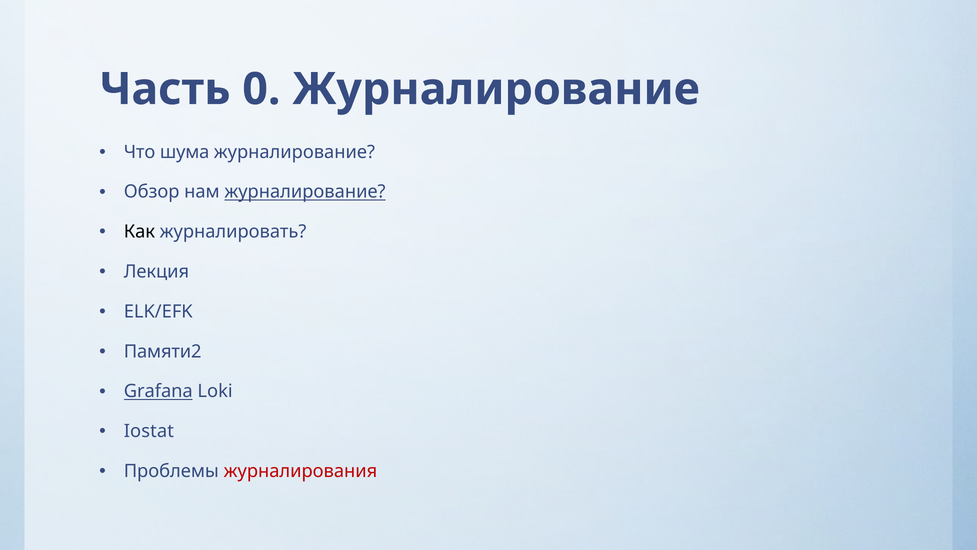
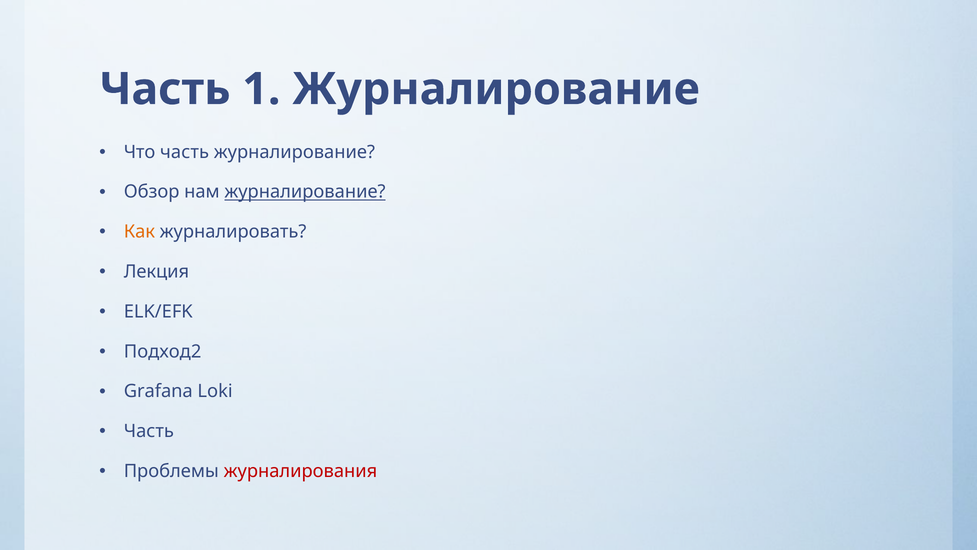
0: 0 -> 1
Что шума: шума -> часть
Как colour: black -> orange
Памяти2: Памяти2 -> Подход2
Grafana underline: present -> none
Iostat at (149, 431): Iostat -> Часть
